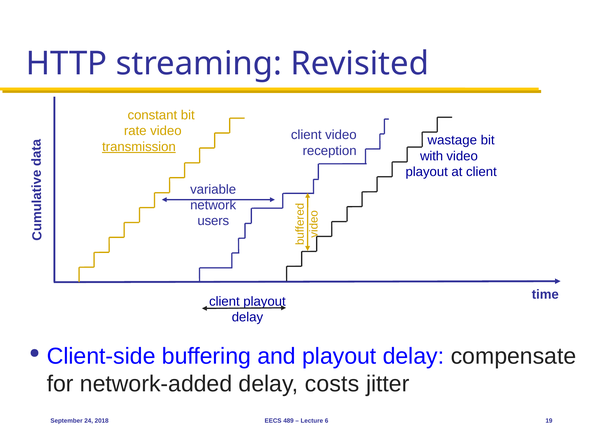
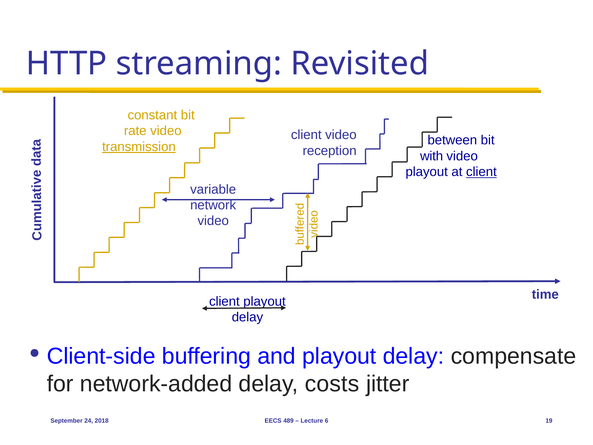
wastage: wastage -> between
client at (481, 172) underline: none -> present
users at (213, 221): users -> video
